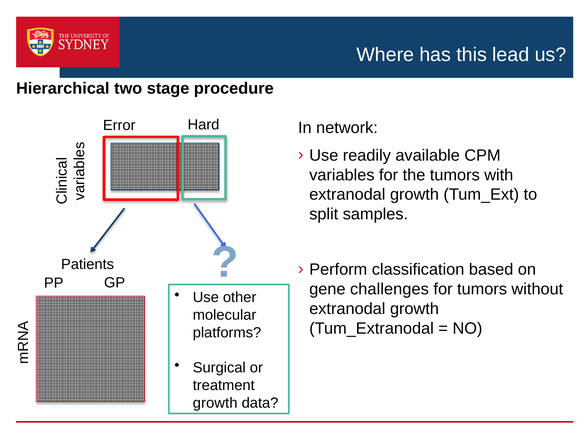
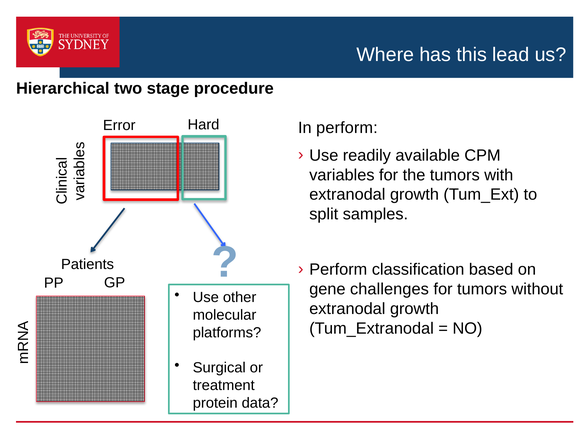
In network: network -> perform
growth at (215, 403): growth -> protein
